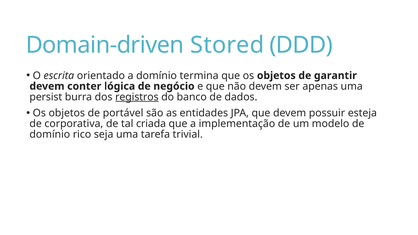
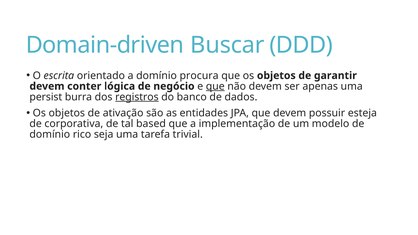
Stored: Stored -> Buscar
termina: termina -> procura
que at (215, 86) underline: none -> present
portável: portável -> ativação
criada: criada -> based
